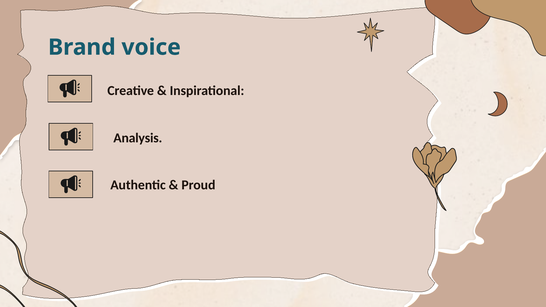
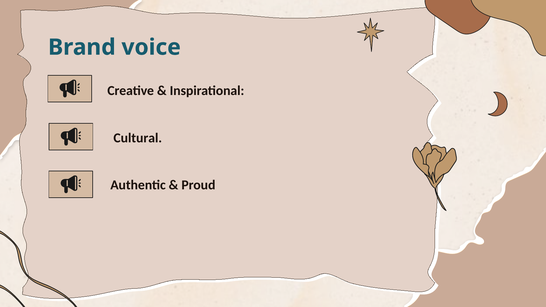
Analysis: Analysis -> Cultural
